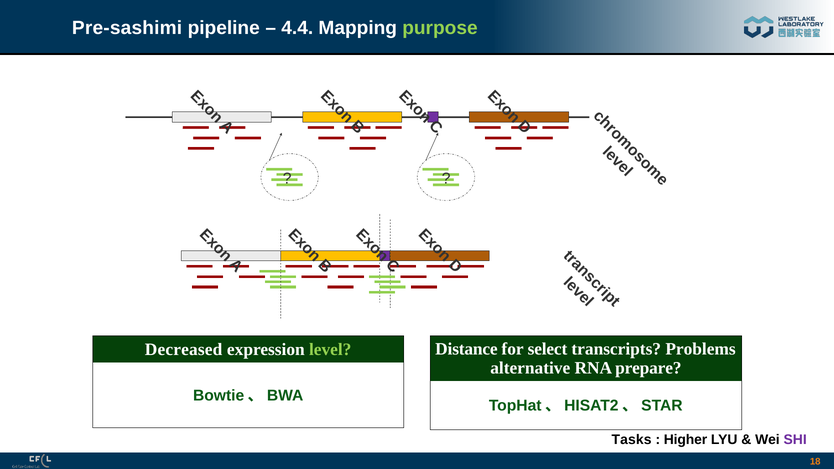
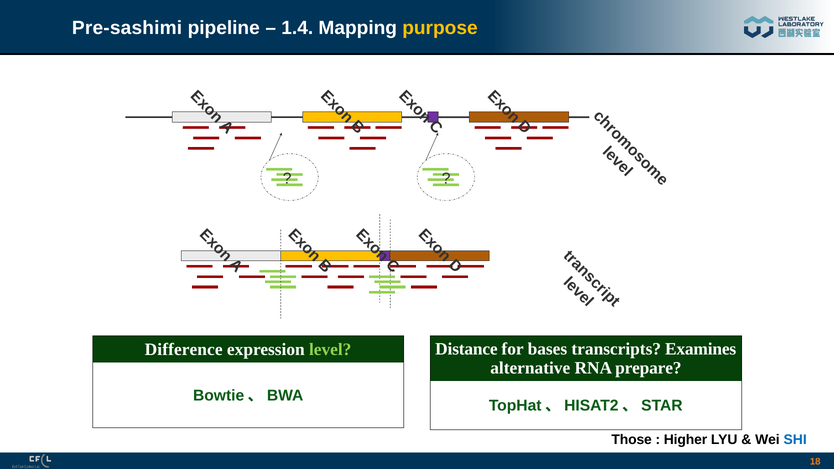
4.4: 4.4 -> 1.4
purpose colour: light green -> yellow
select: select -> bases
Problems: Problems -> Examines
Decreased: Decreased -> Difference
Tasks: Tasks -> Those
SHI colour: purple -> blue
